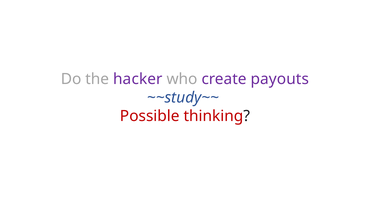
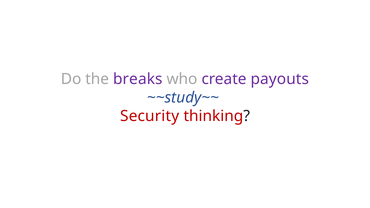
hacker: hacker -> breaks
Possible: Possible -> Security
